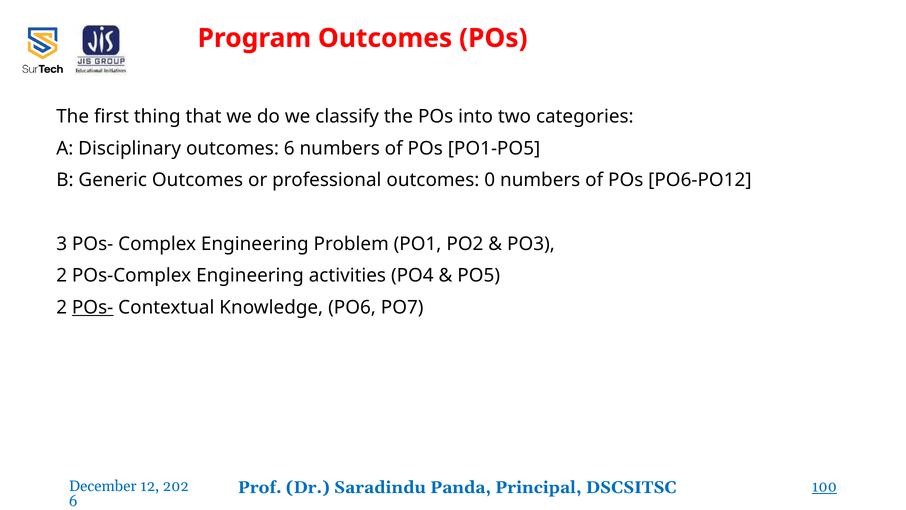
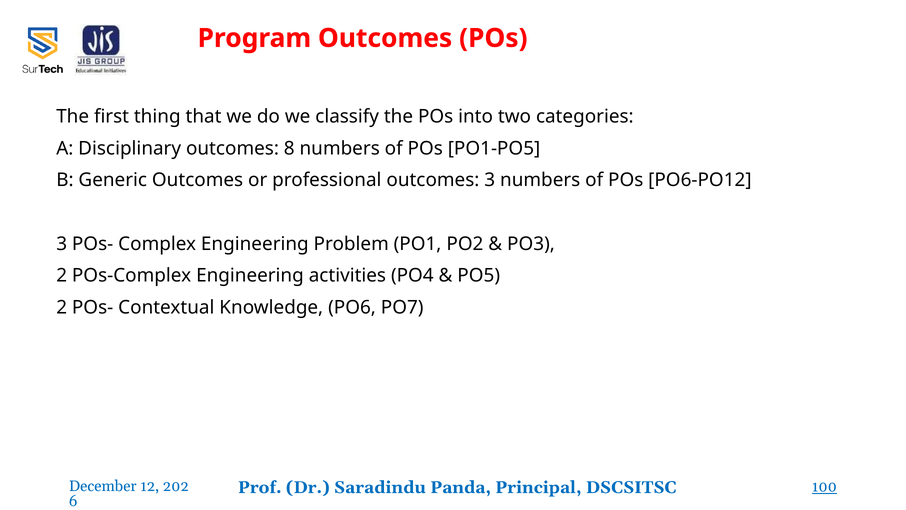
outcomes 6: 6 -> 8
outcomes 0: 0 -> 3
POs- at (93, 307) underline: present -> none
